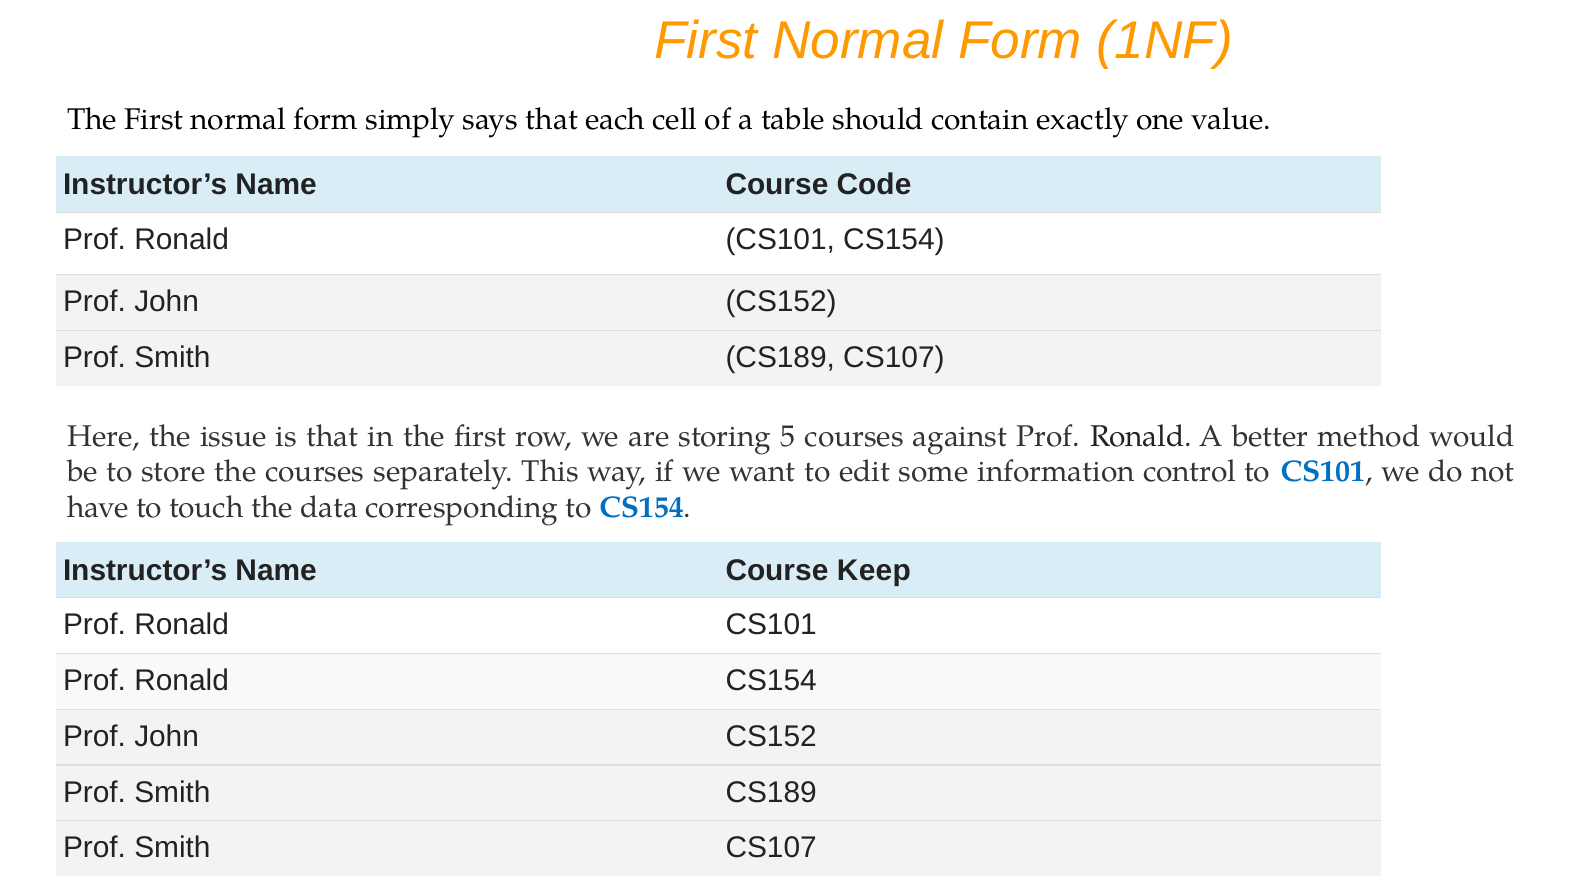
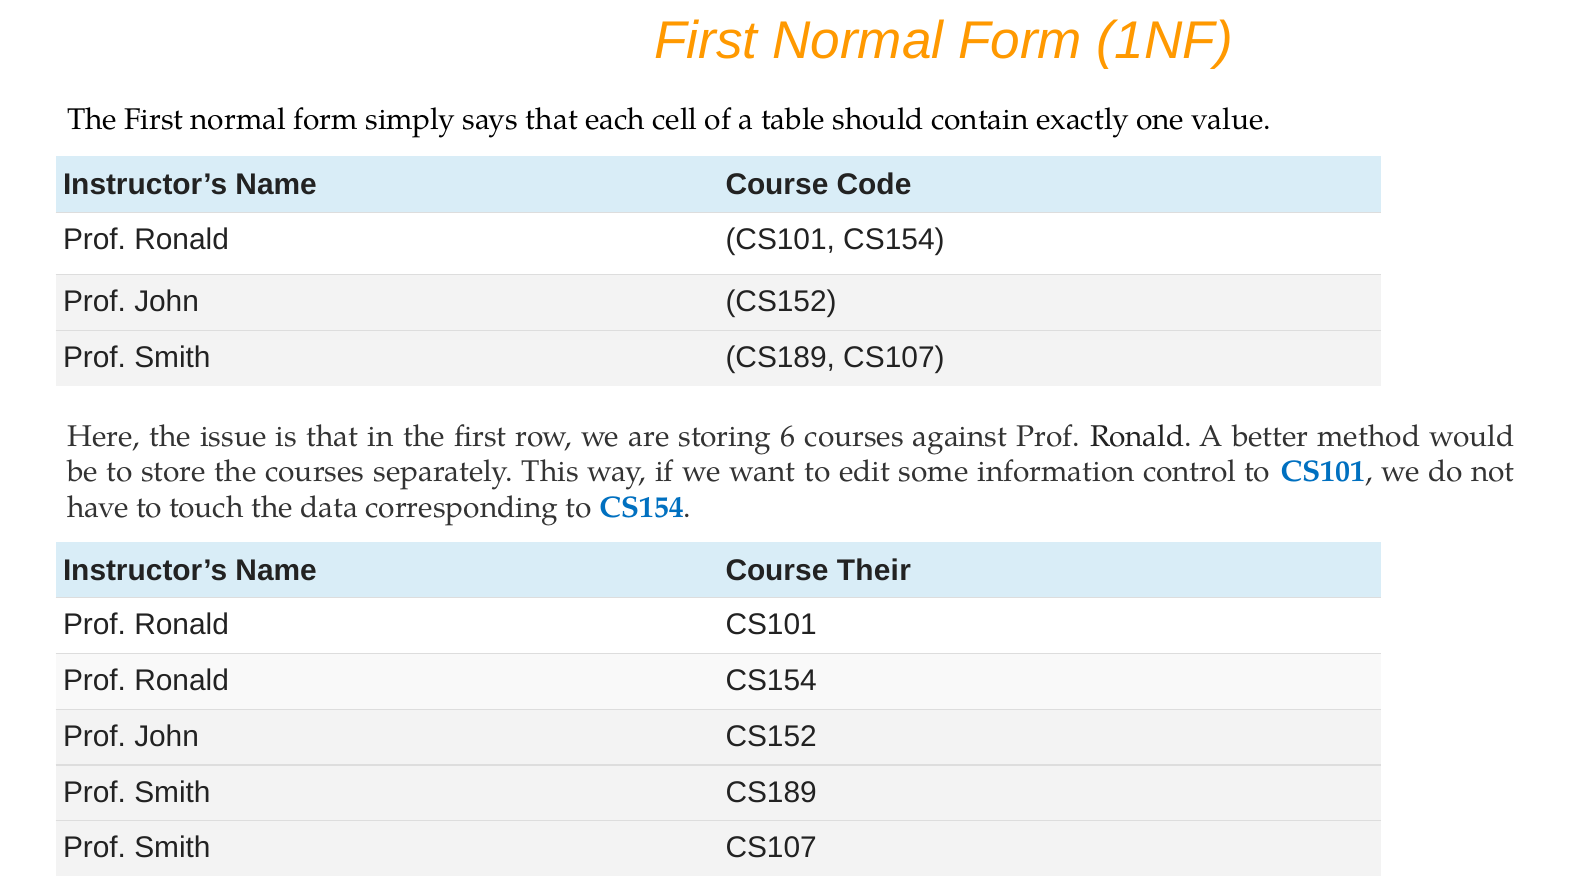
5: 5 -> 6
Keep: Keep -> Their
